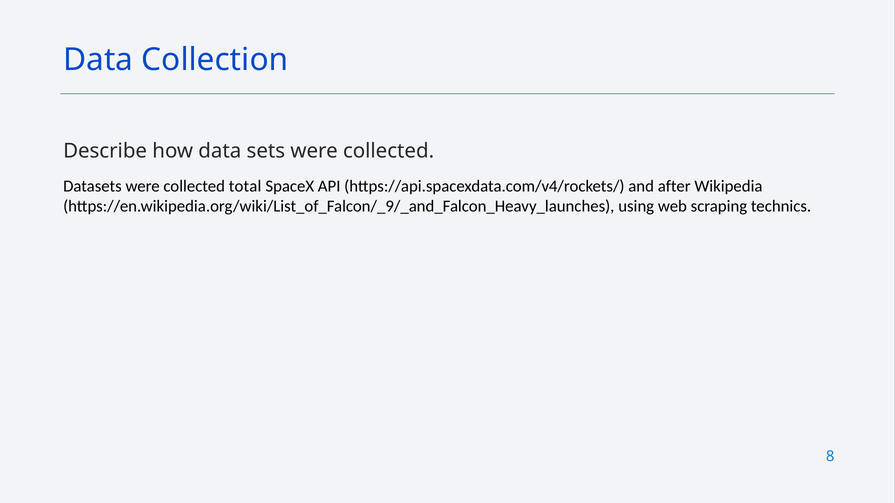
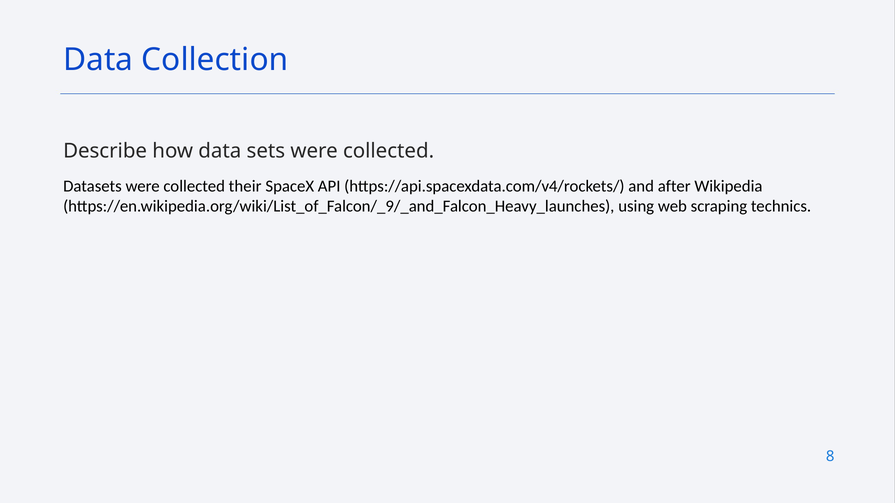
total: total -> their
